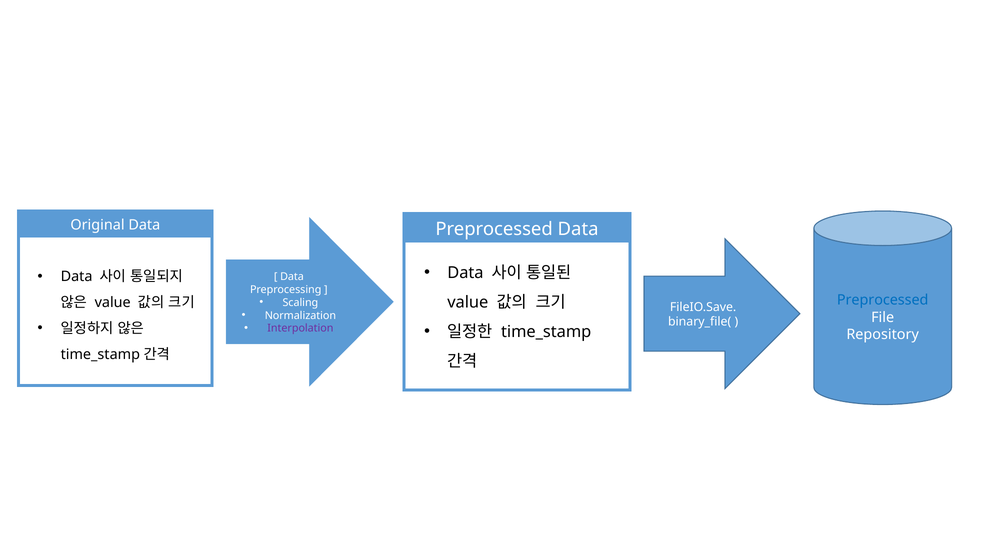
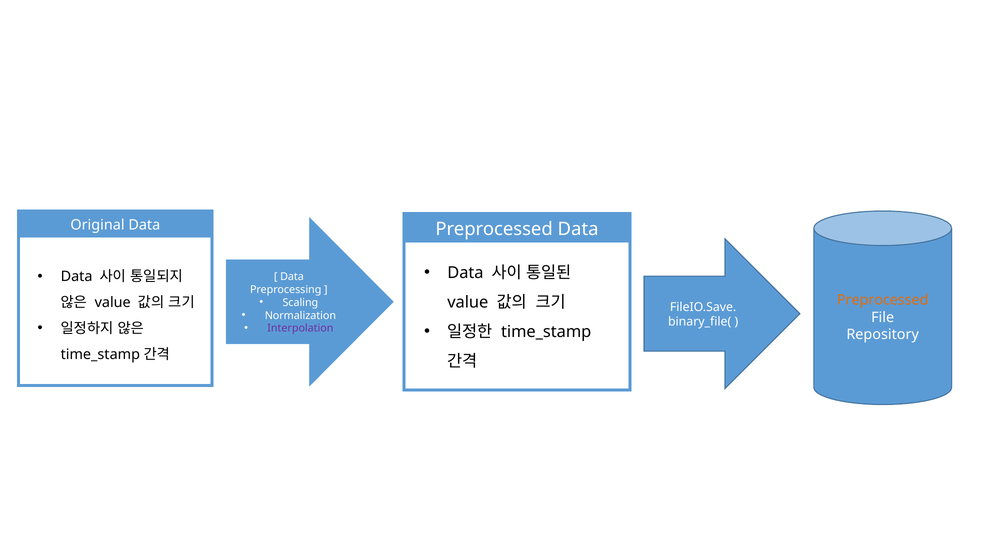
Preprocessed at (883, 300) colour: blue -> orange
